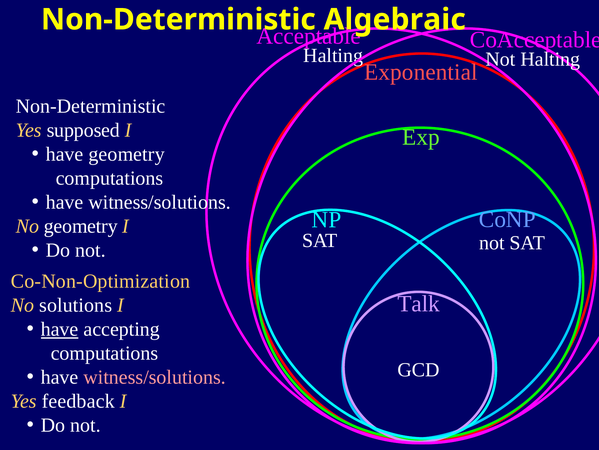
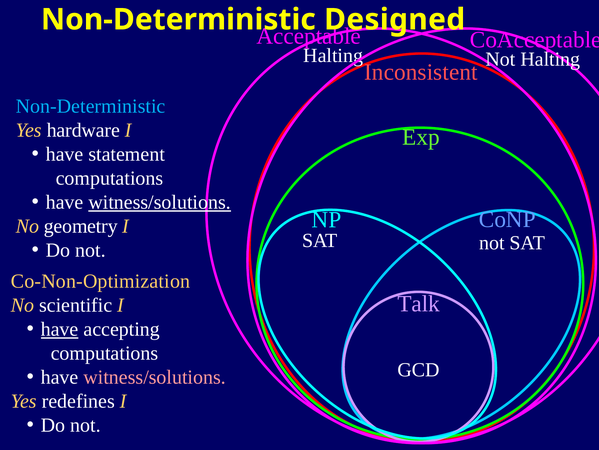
Algebraic: Algebraic -> Designed
Exponential: Exponential -> Inconsistent
Non-Deterministic at (91, 106) colour: white -> light blue
supposed: supposed -> hardware
have geometry: geometry -> statement
witness/solutions at (160, 202) underline: none -> present
solutions: solutions -> scientific
feedback: feedback -> redefines
